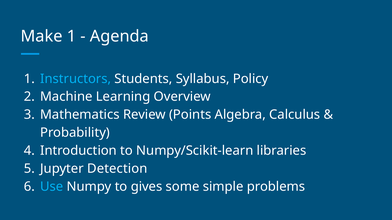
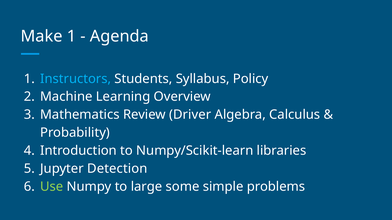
Points: Points -> Driver
Use colour: light blue -> light green
gives: gives -> large
